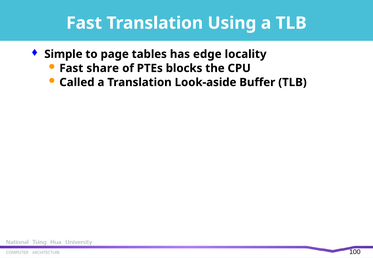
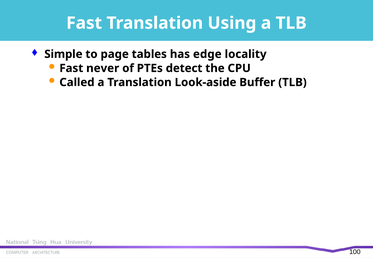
share: share -> never
blocks: blocks -> detect
